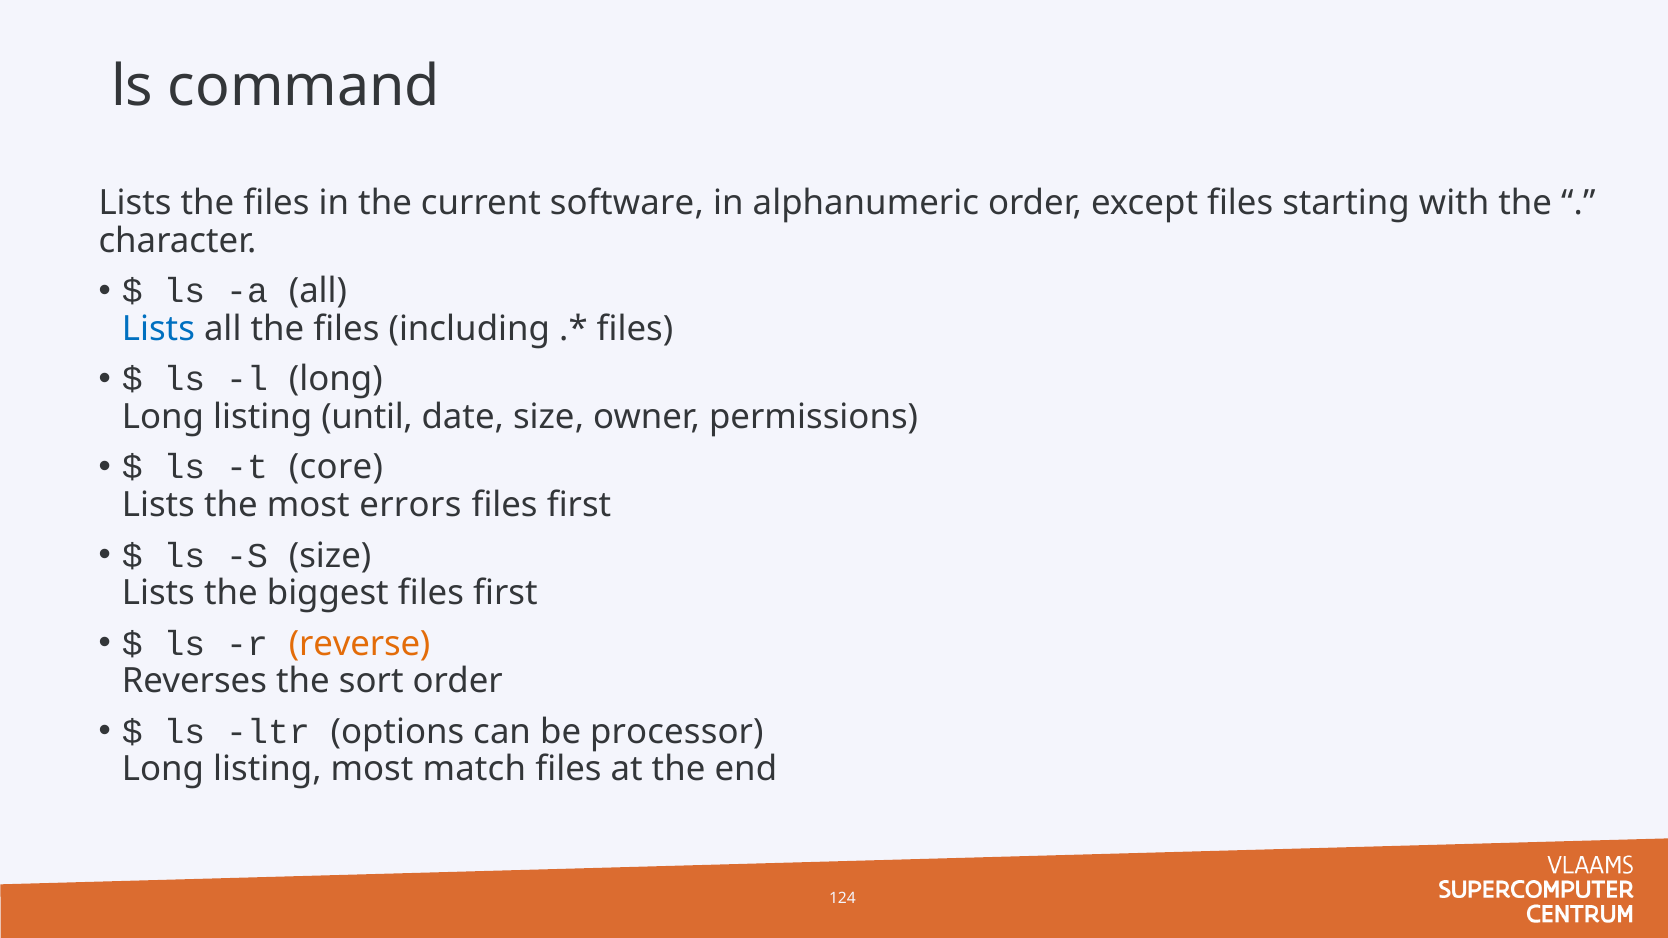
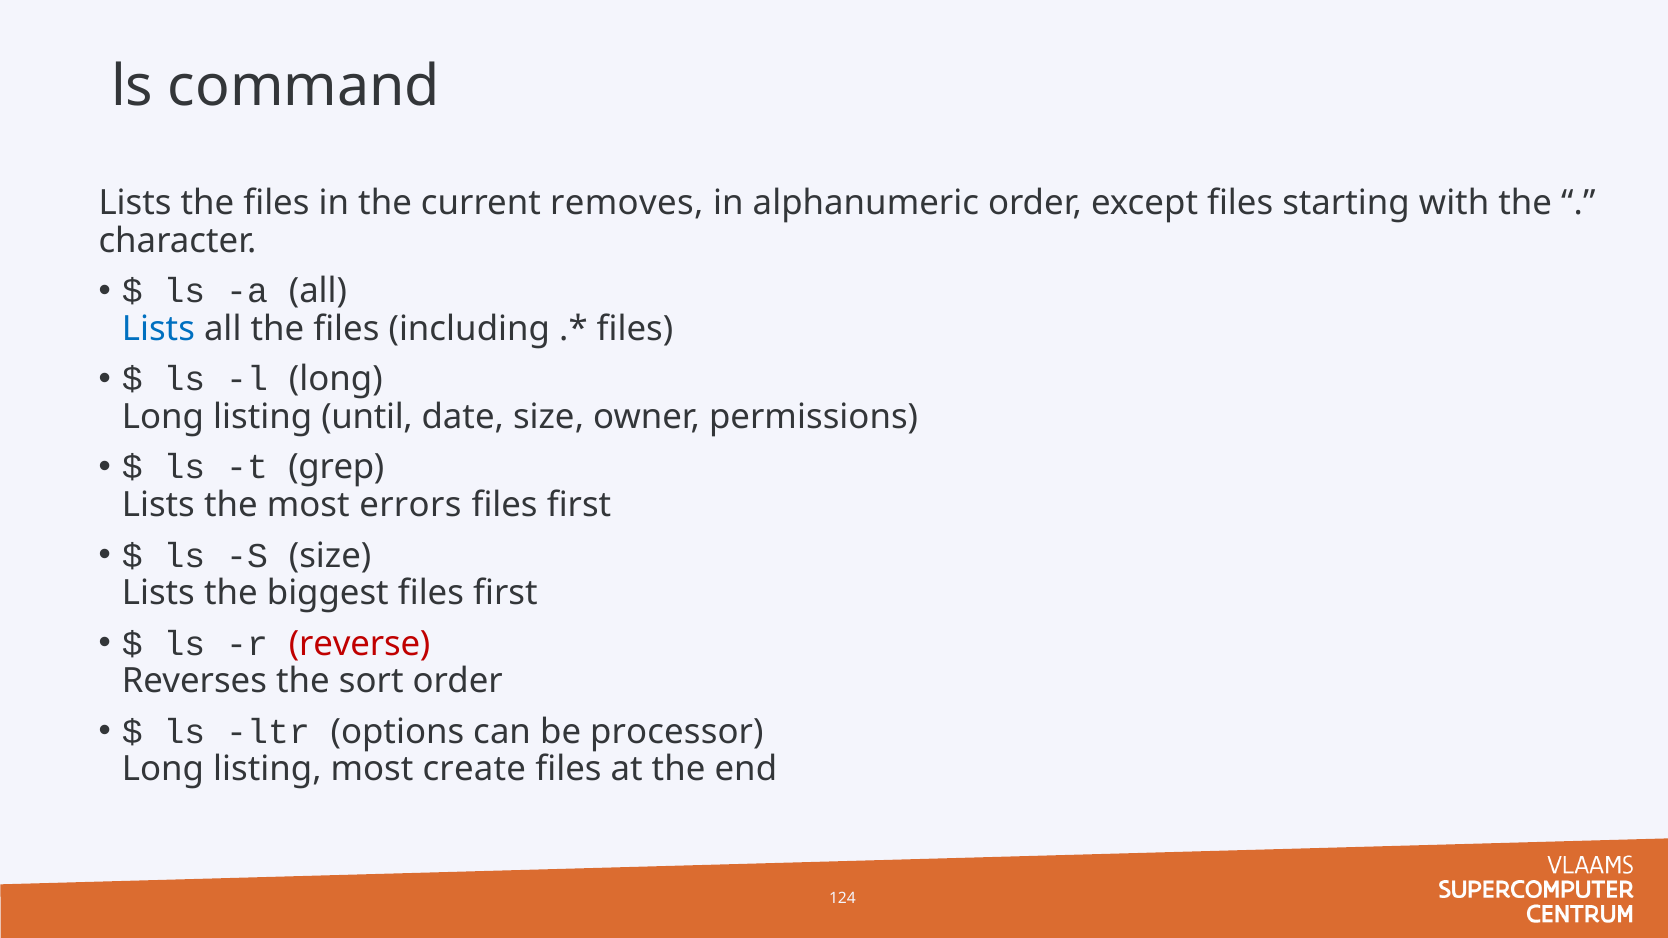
software: software -> removes
core: core -> grep
reverse colour: orange -> red
match: match -> create
